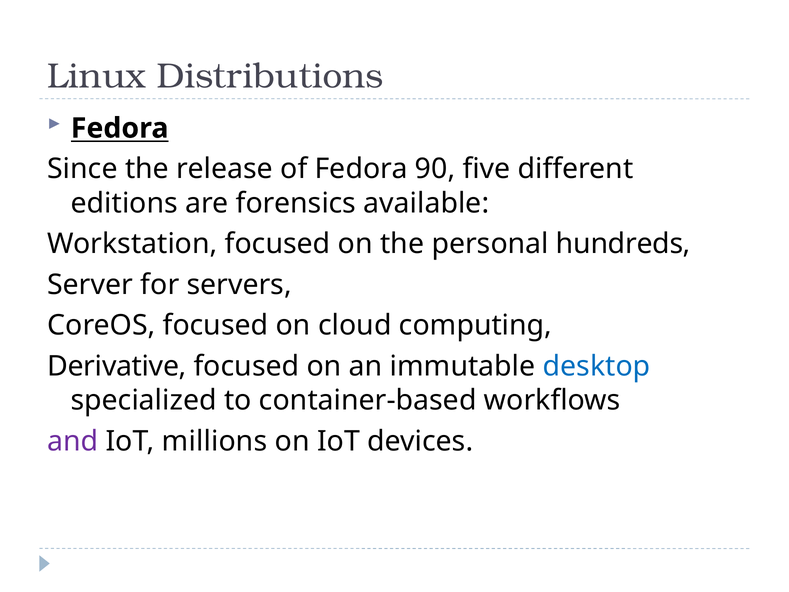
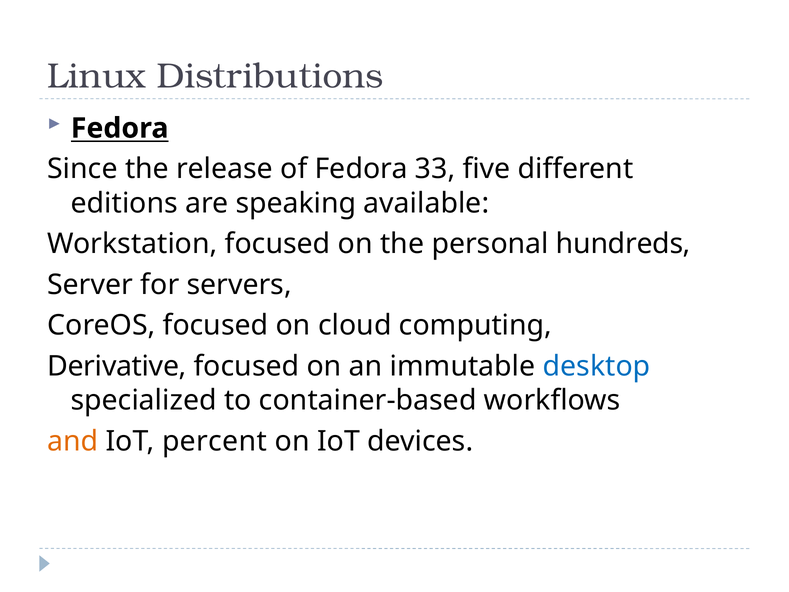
90: 90 -> 33
forensics: forensics -> speaking
and colour: purple -> orange
millions: millions -> percent
